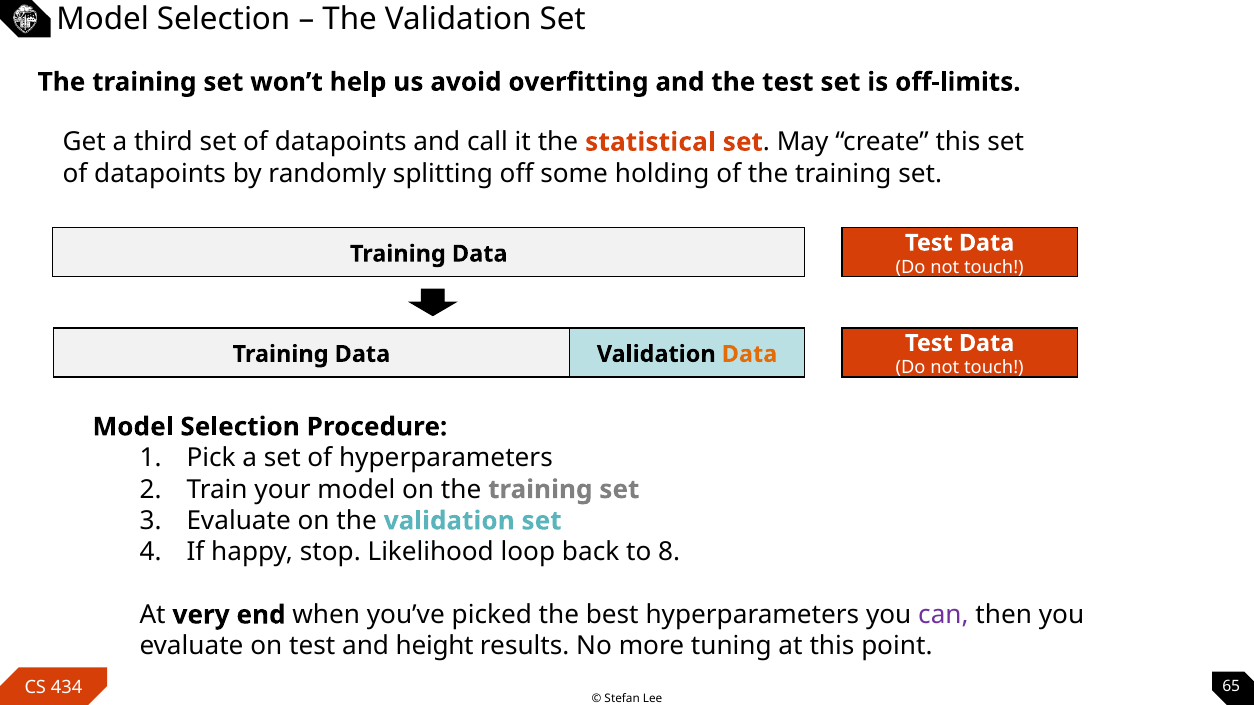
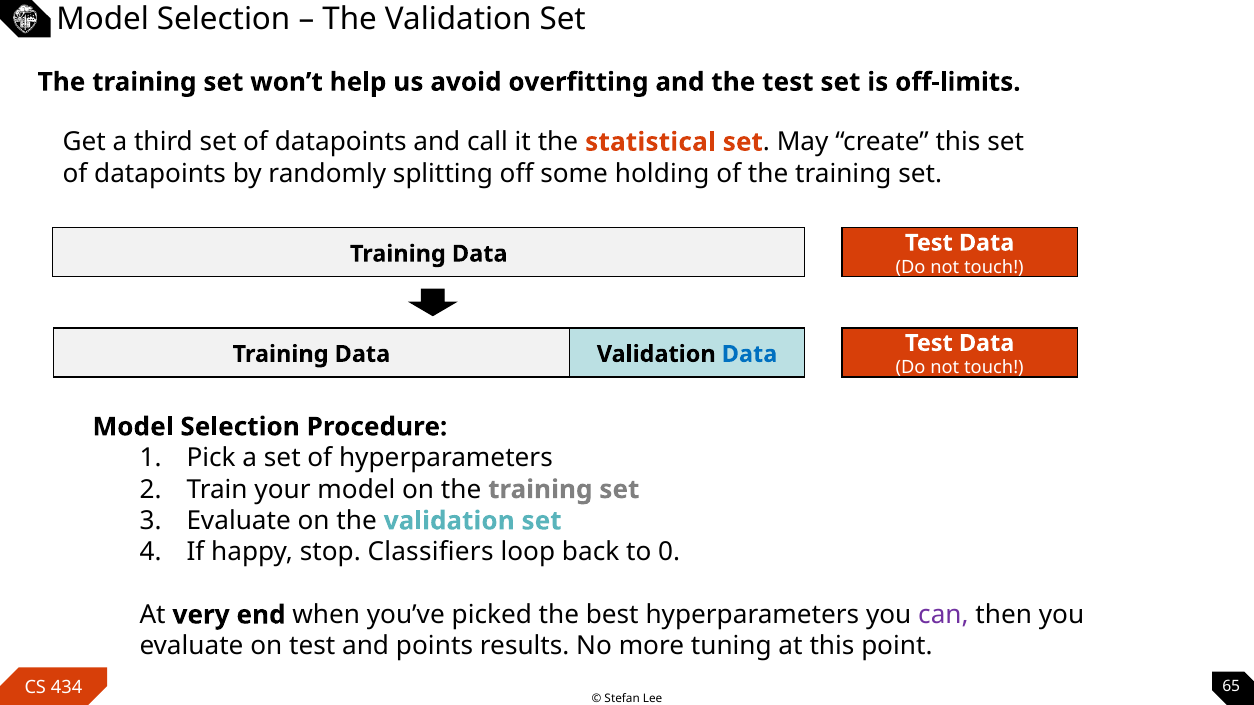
Data at (750, 354) colour: orange -> blue
Likelihood: Likelihood -> Classifiers
8: 8 -> 0
height: height -> points
